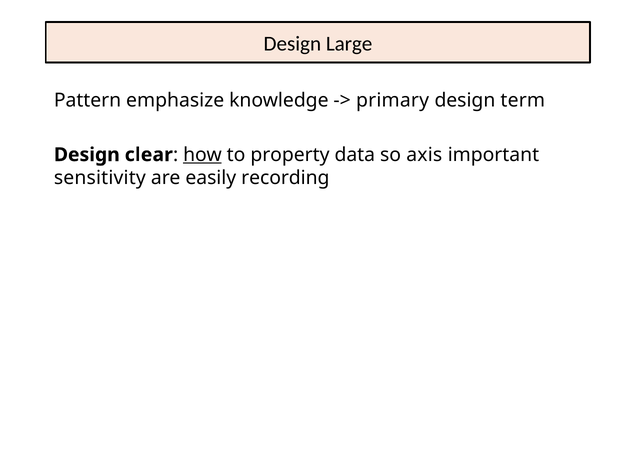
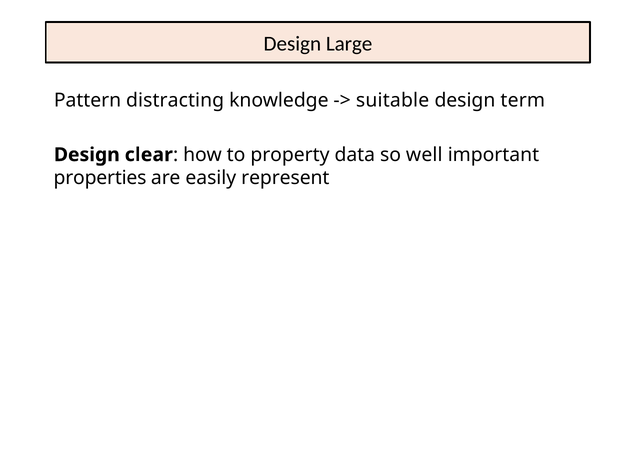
emphasize: emphasize -> distracting
primary: primary -> suitable
how underline: present -> none
axis: axis -> well
sensitivity: sensitivity -> properties
recording: recording -> represent
